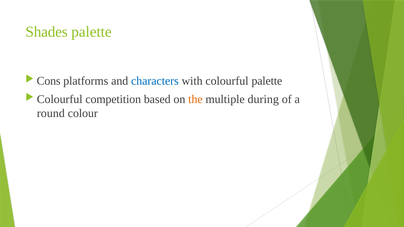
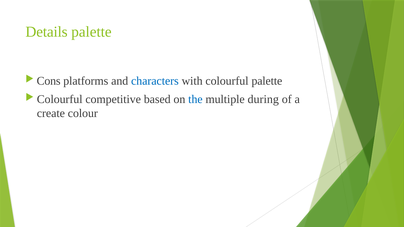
Shades: Shades -> Details
competition: competition -> competitive
the colour: orange -> blue
round: round -> create
